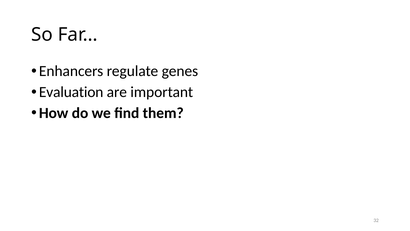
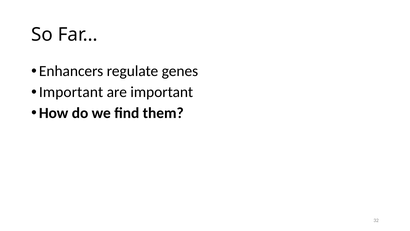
Evaluation at (71, 92): Evaluation -> Important
